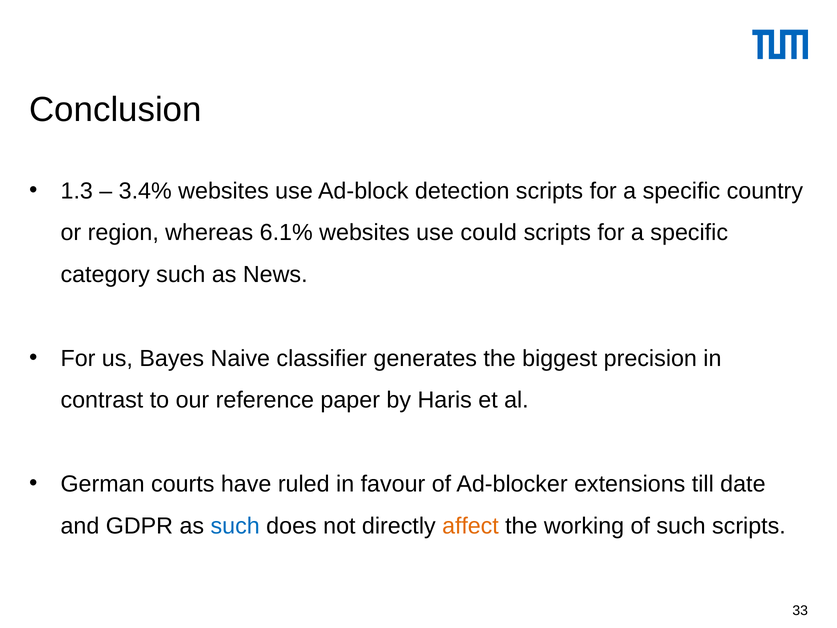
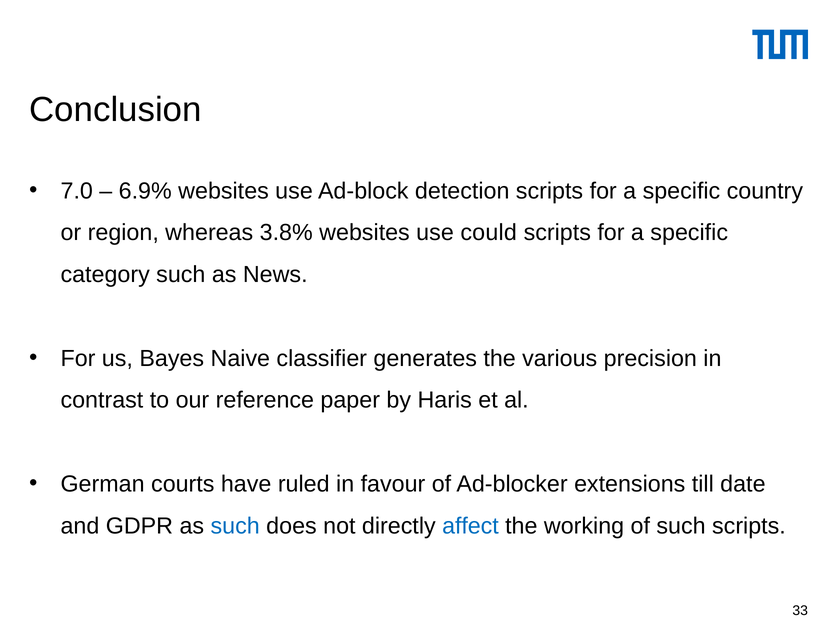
1.3: 1.3 -> 7.0
3.4%: 3.4% -> 6.9%
6.1%: 6.1% -> 3.8%
biggest: biggest -> various
affect colour: orange -> blue
